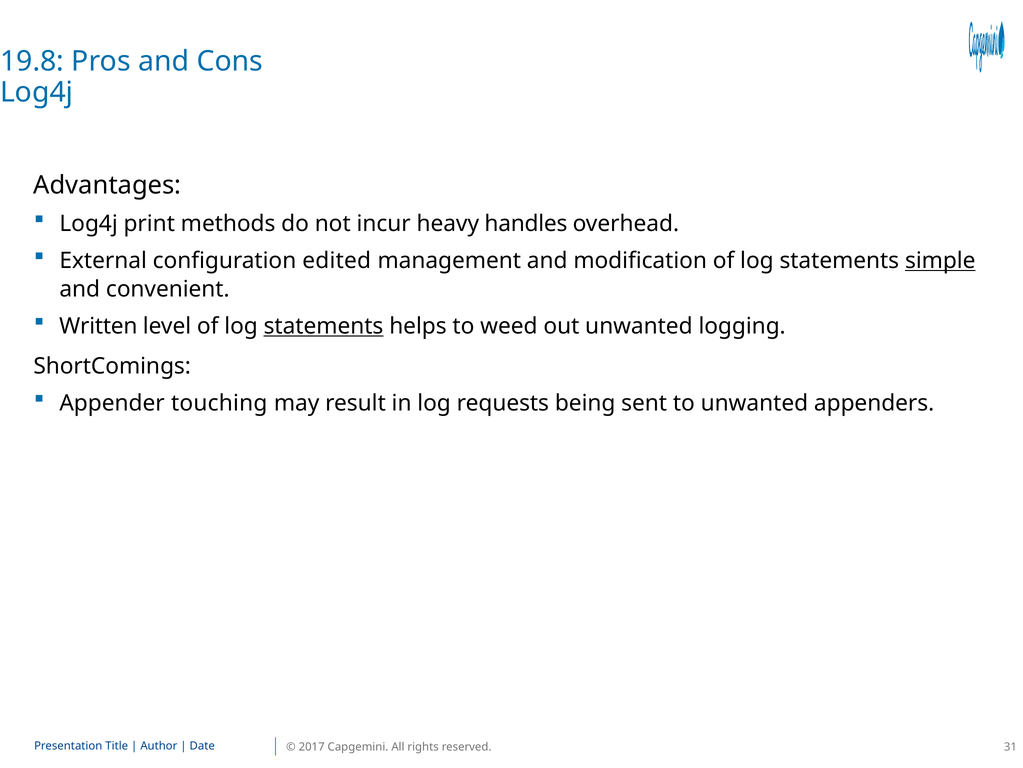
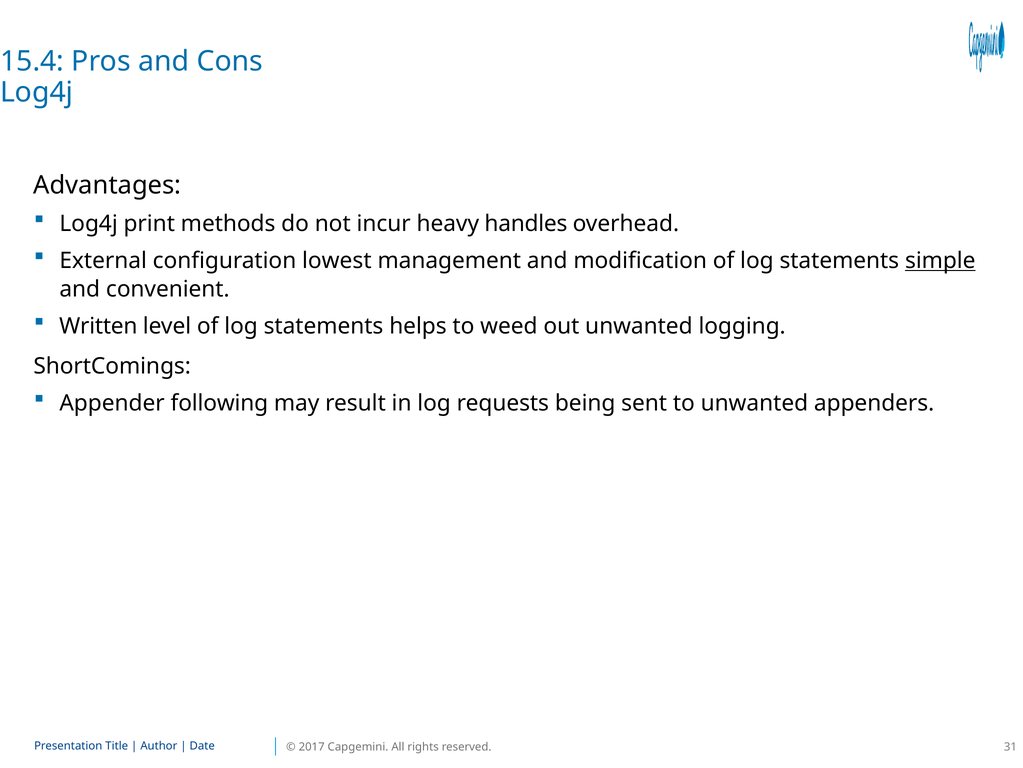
19.8: 19.8 -> 15.4
edited: edited -> lowest
statements at (323, 326) underline: present -> none
touching: touching -> following
